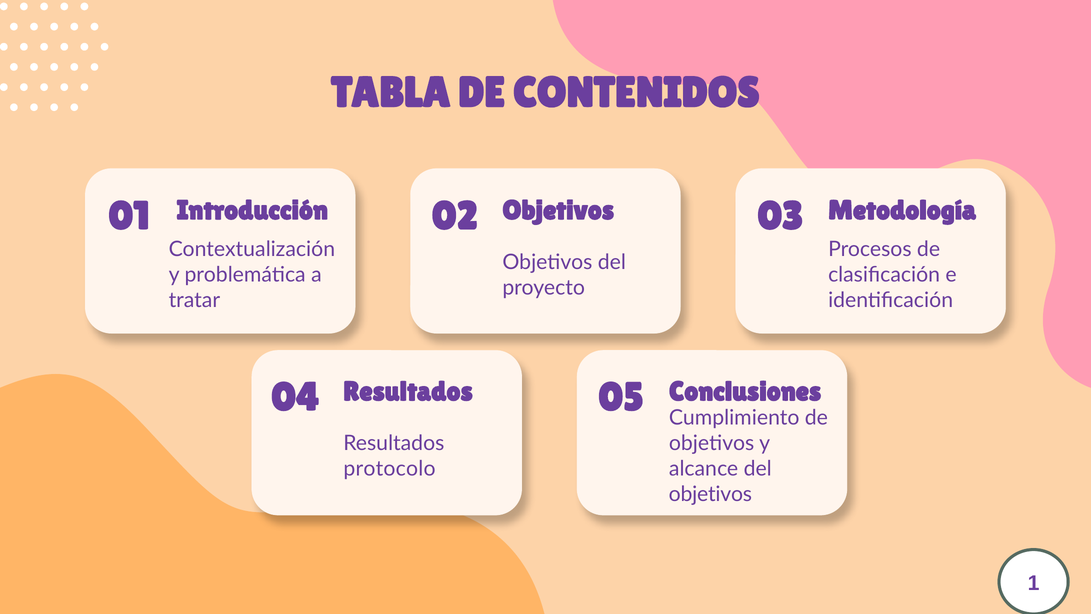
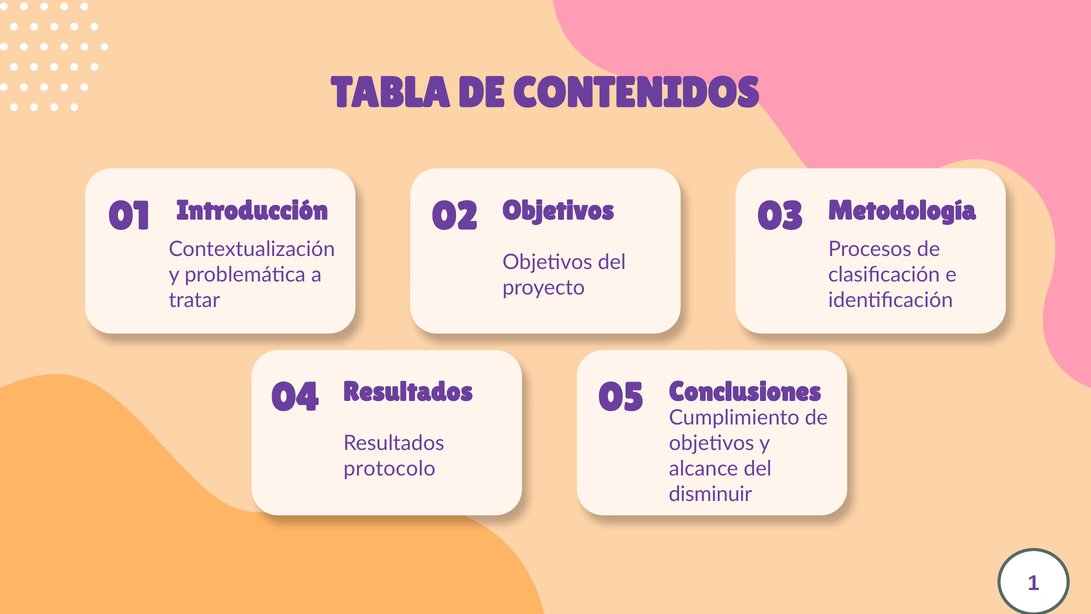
objetivos at (710, 494): objetivos -> disminuir
